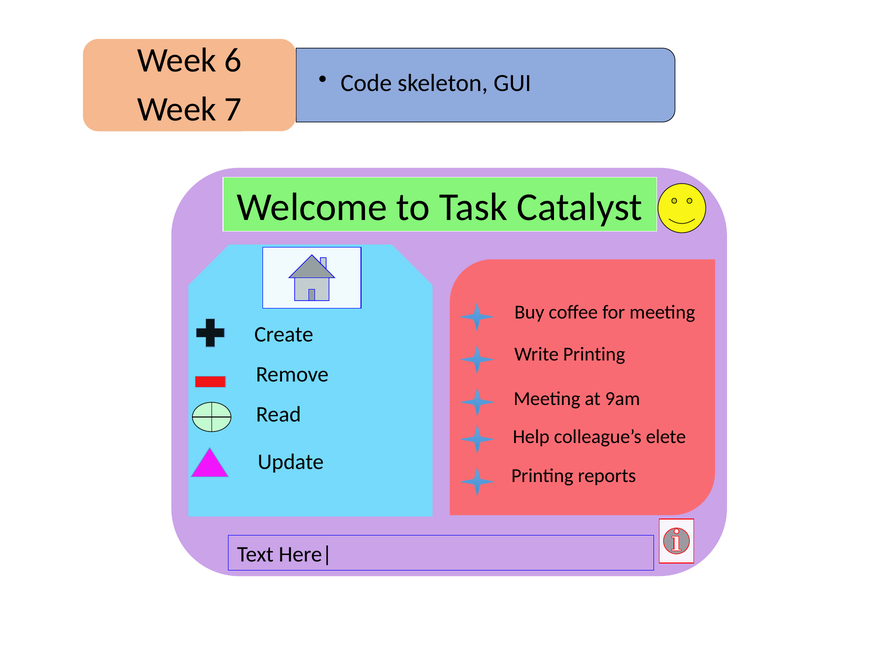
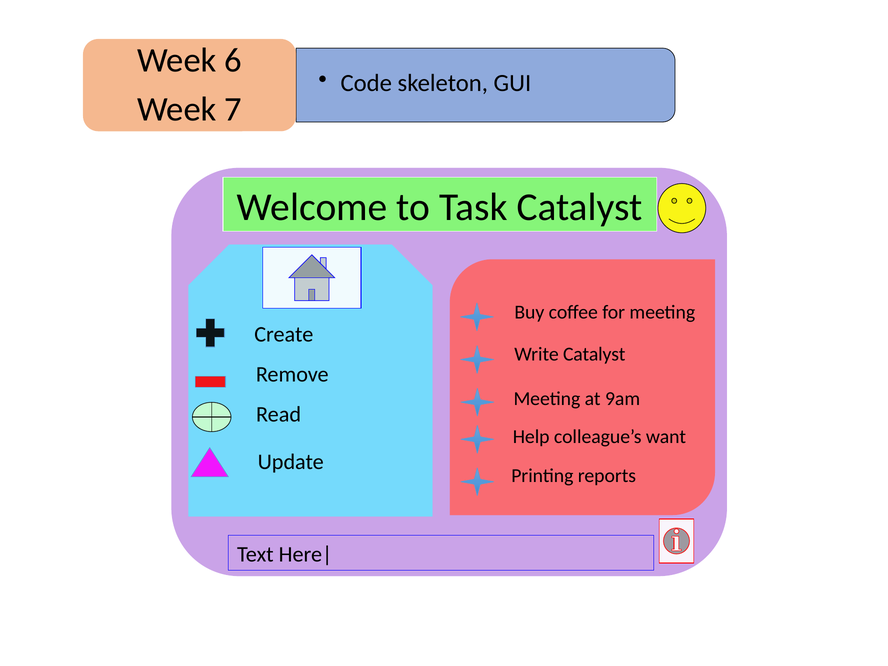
Write Printing: Printing -> Catalyst
elete: elete -> want
